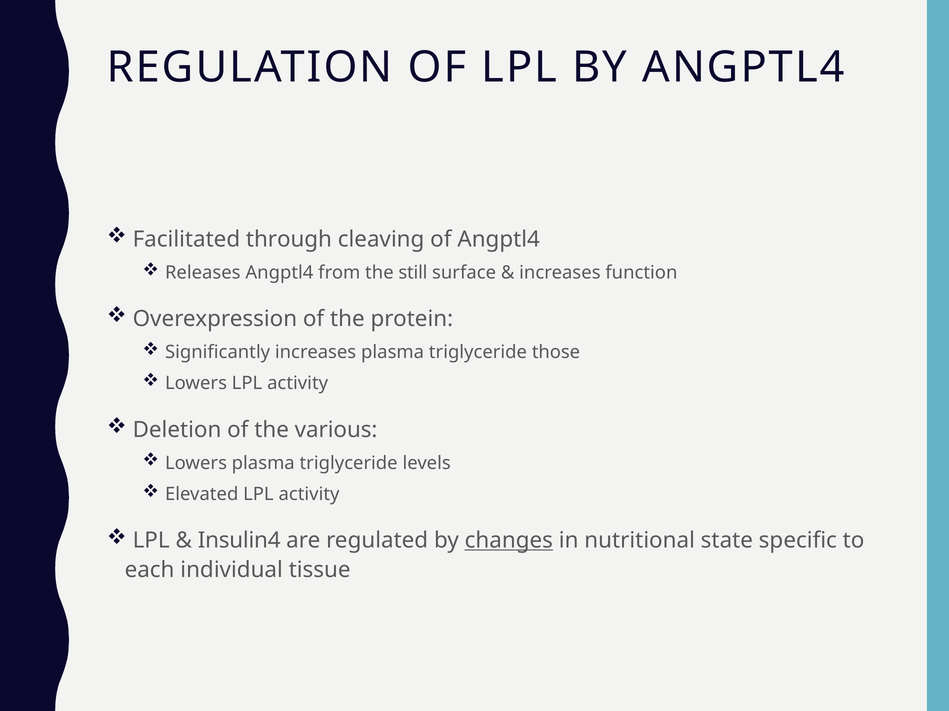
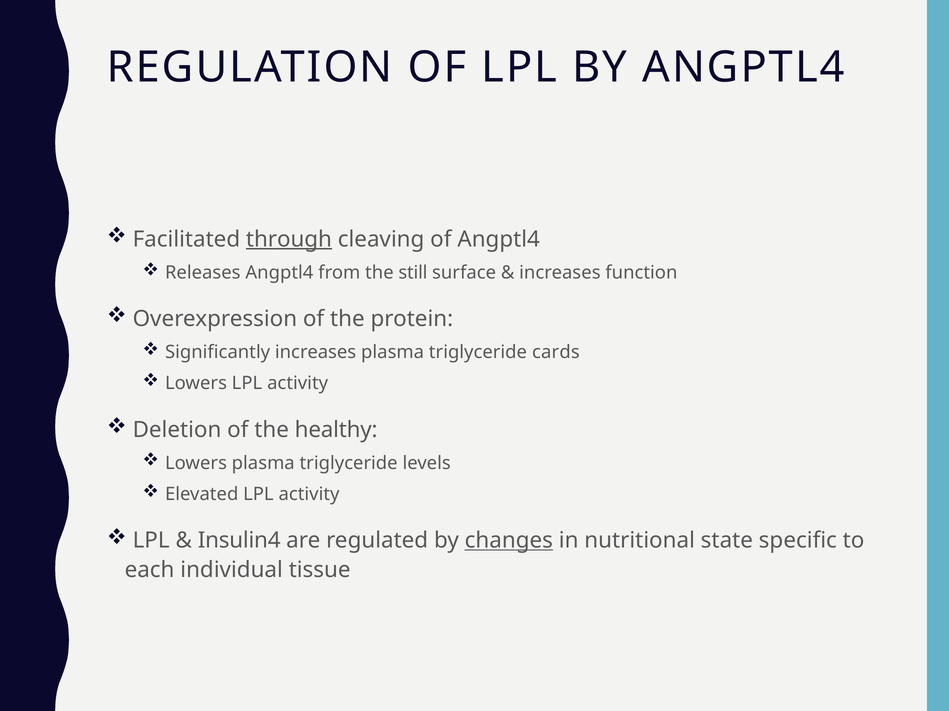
through underline: none -> present
those: those -> cards
various: various -> healthy
